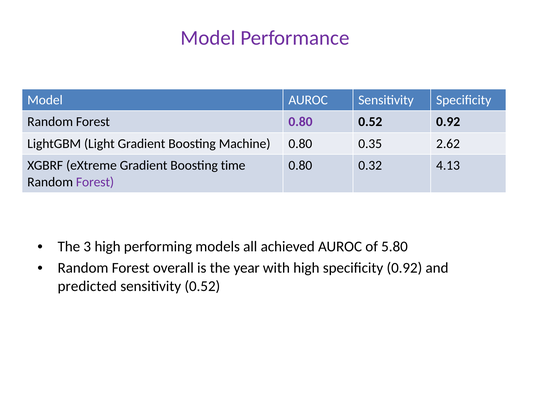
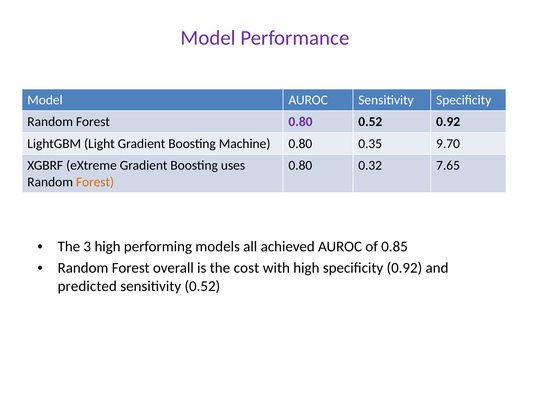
2.62: 2.62 -> 9.70
time: time -> uses
4.13: 4.13 -> 7.65
Forest at (95, 182) colour: purple -> orange
5.80: 5.80 -> 0.85
year: year -> cost
